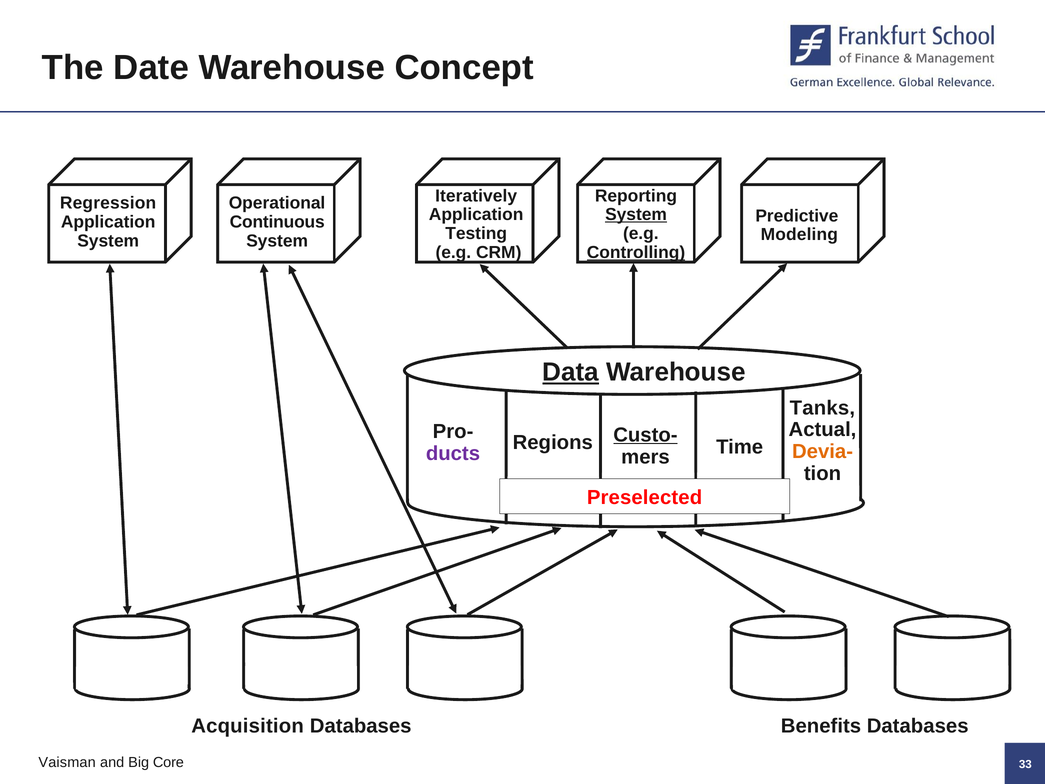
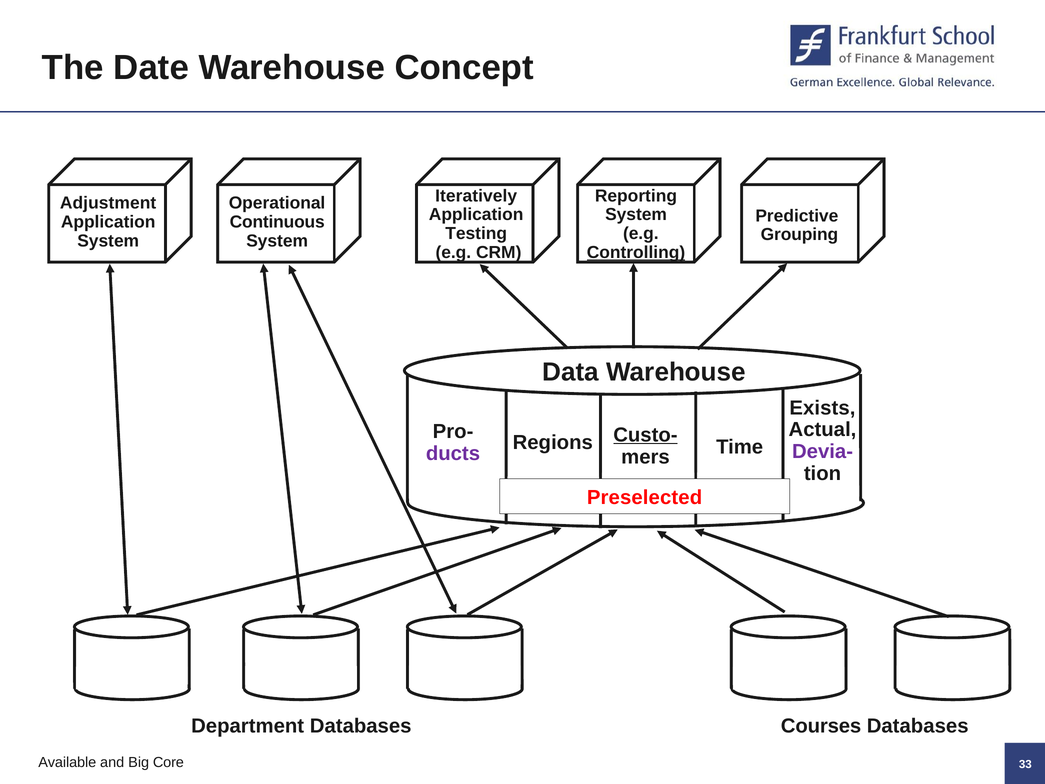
Regression: Regression -> Adjustment
System at (636, 215) underline: present -> none
Modeling: Modeling -> Grouping
Data underline: present -> none
Tanks: Tanks -> Exists
Devia- colour: orange -> purple
Acquisition: Acquisition -> Department
Benefits: Benefits -> Courses
Vaisman: Vaisman -> Available
